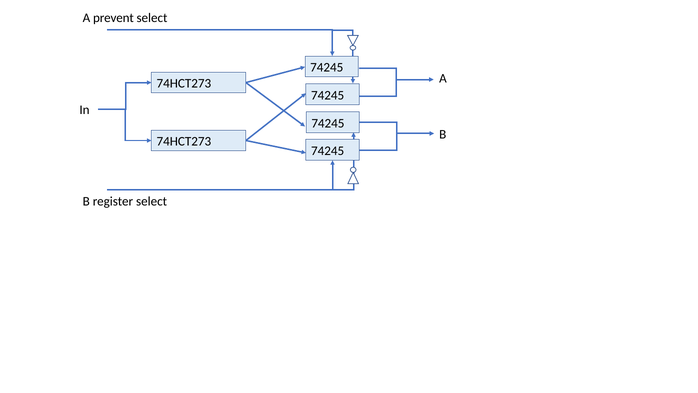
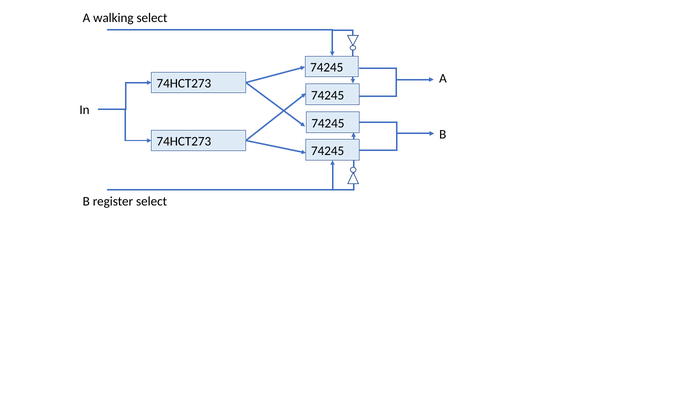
prevent: prevent -> walking
